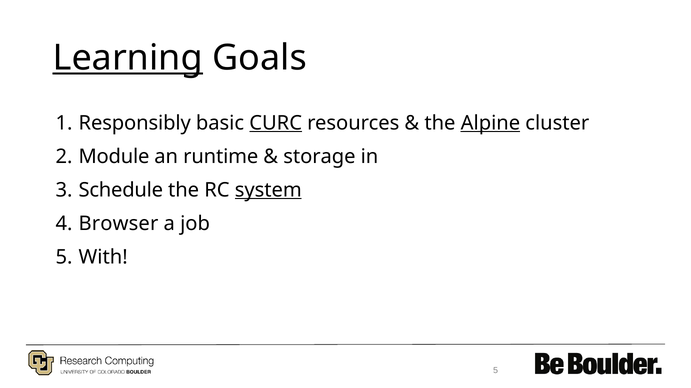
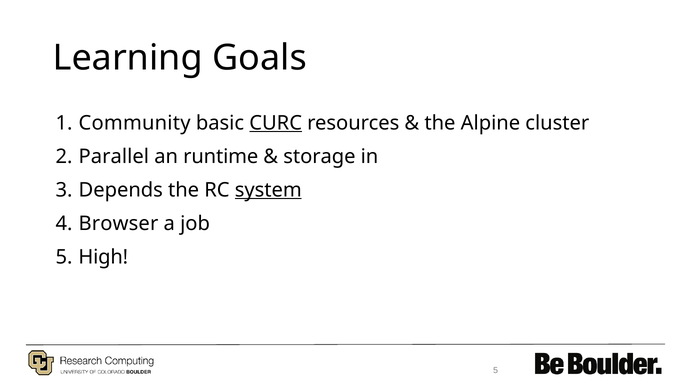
Learning underline: present -> none
Responsibly: Responsibly -> Community
Alpine underline: present -> none
Module: Module -> Parallel
Schedule: Schedule -> Depends
With: With -> High
